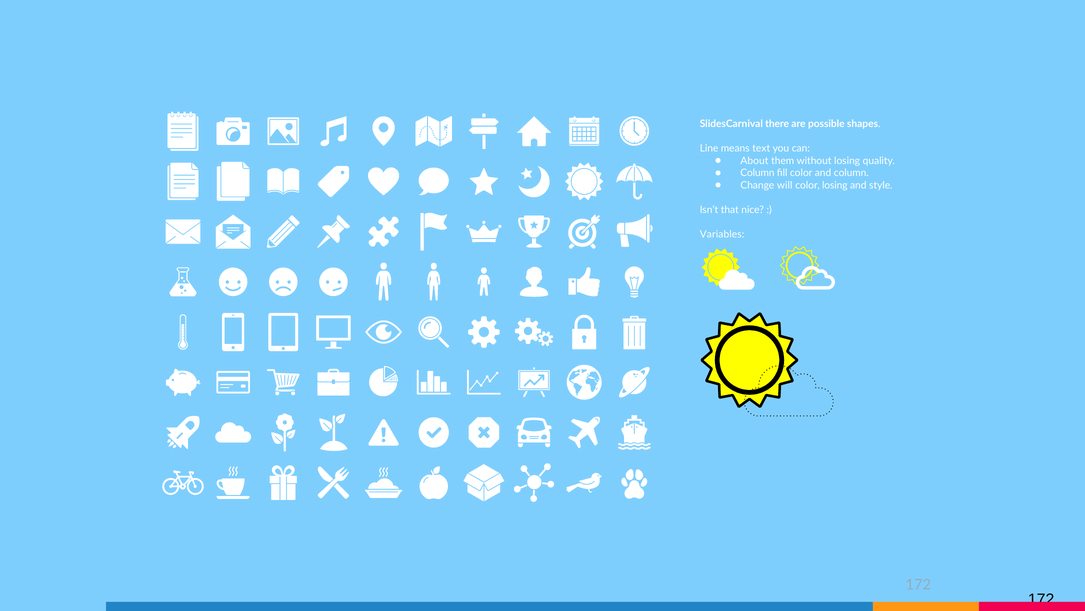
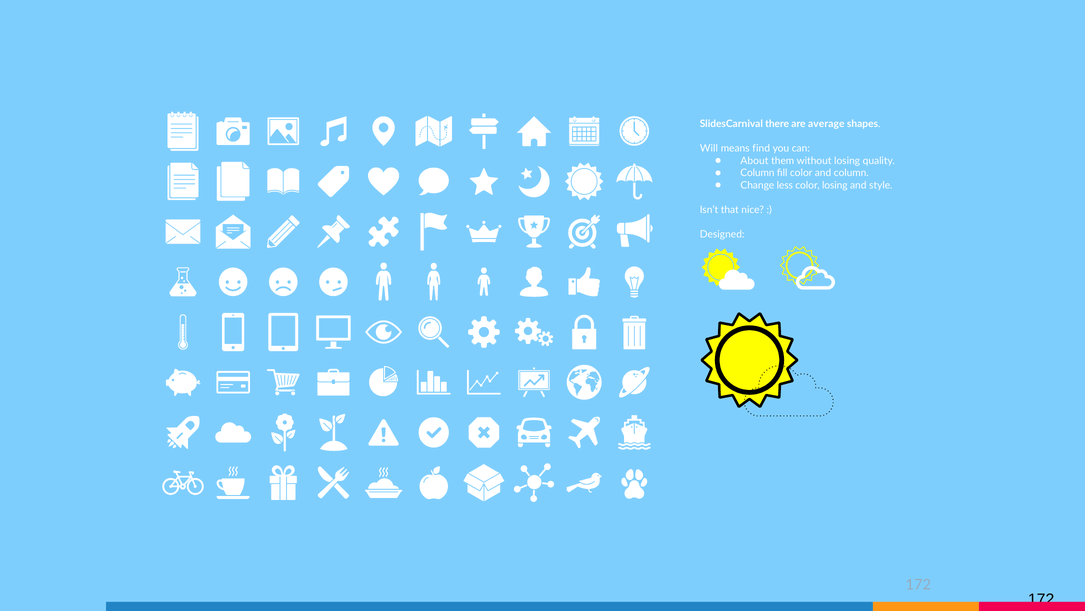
possible: possible -> average
Line: Line -> Will
text: text -> find
will: will -> less
Variables: Variables -> Designed
